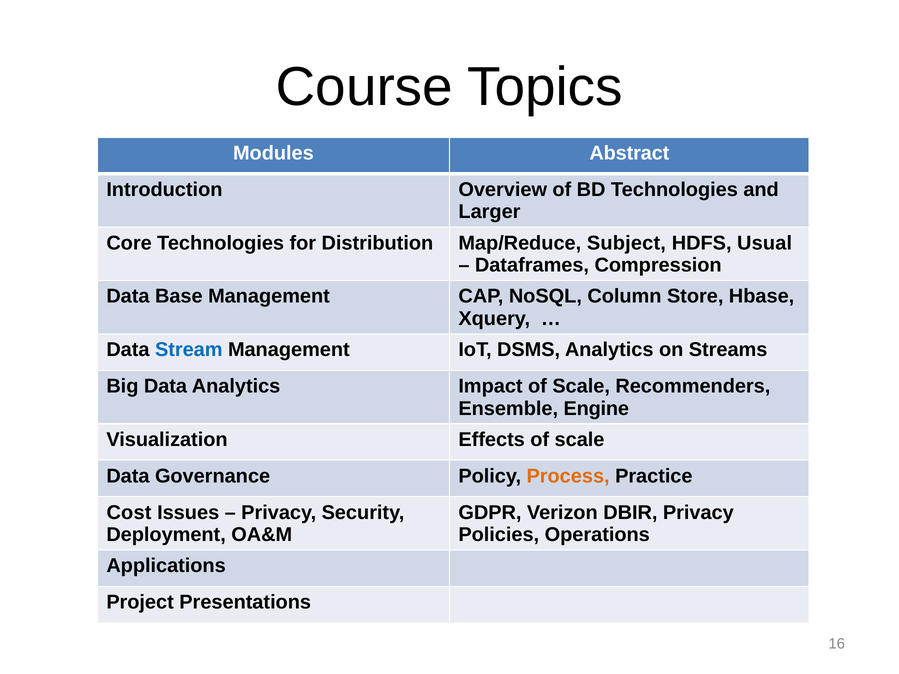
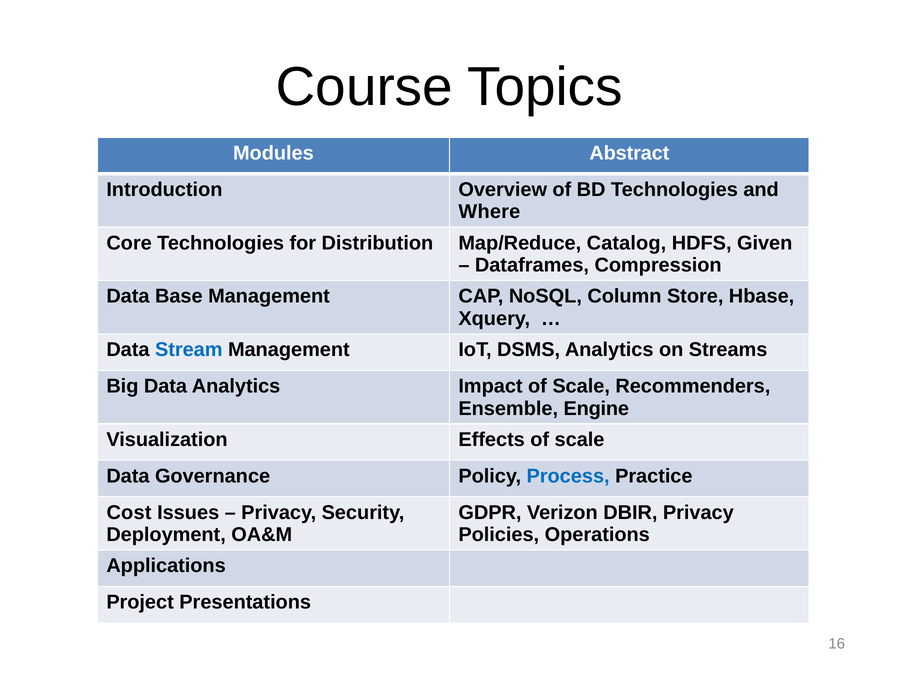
Larger: Larger -> Where
Subject: Subject -> Catalog
Usual: Usual -> Given
Process colour: orange -> blue
